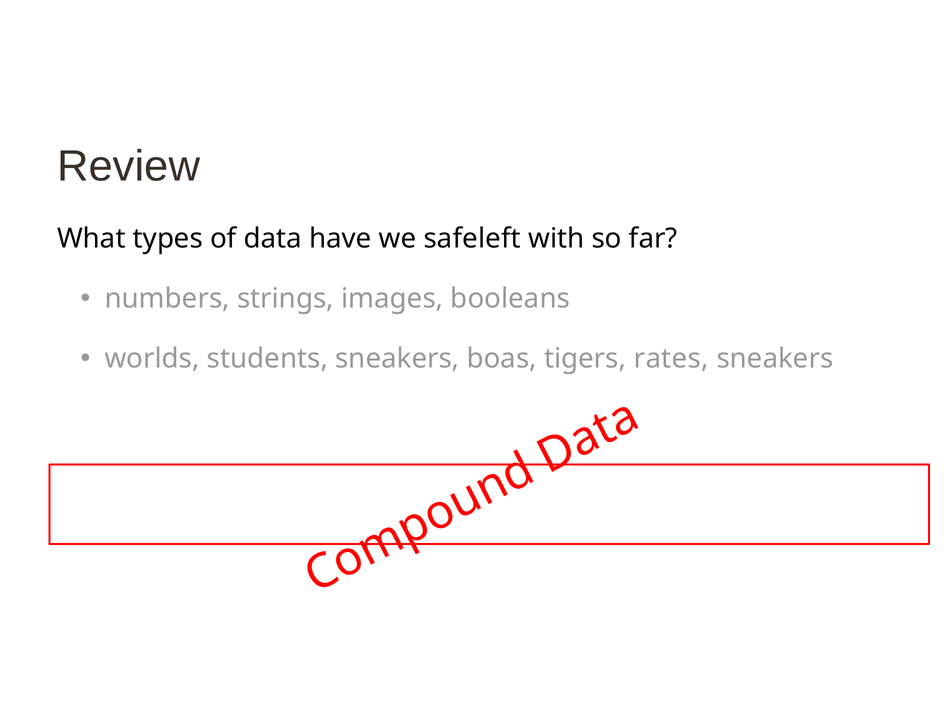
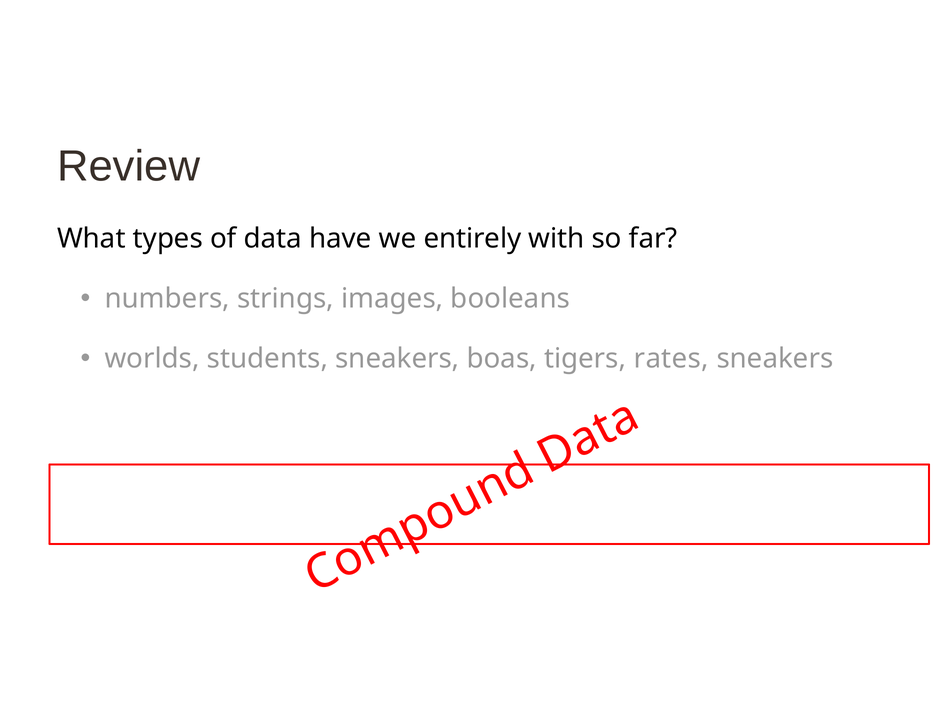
safeleft: safeleft -> entirely
